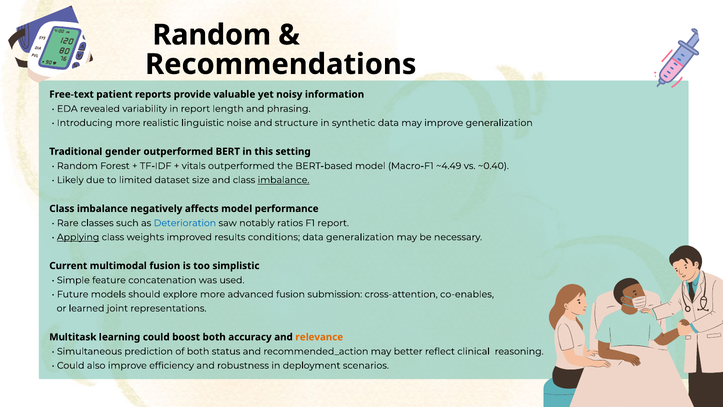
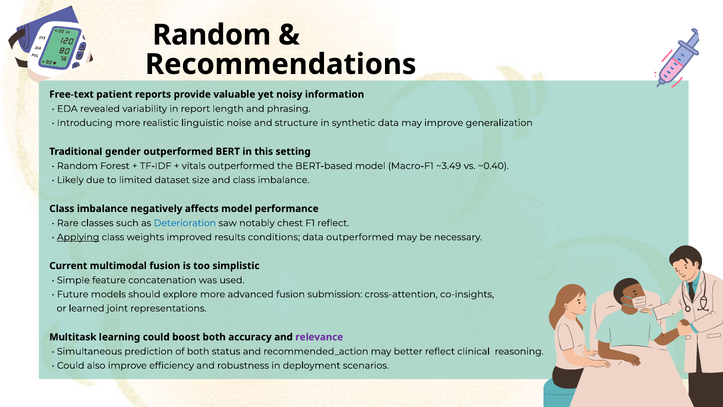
~4.49: ~4.49 -> ~3.49
imbalance at (284, 180) underline: present -> none
ratios: ratios -> chest
F1 report: report -> reflect
data generalization: generalization -> outperformed
co-enables: co-enables -> co-insights
relevance colour: orange -> purple
